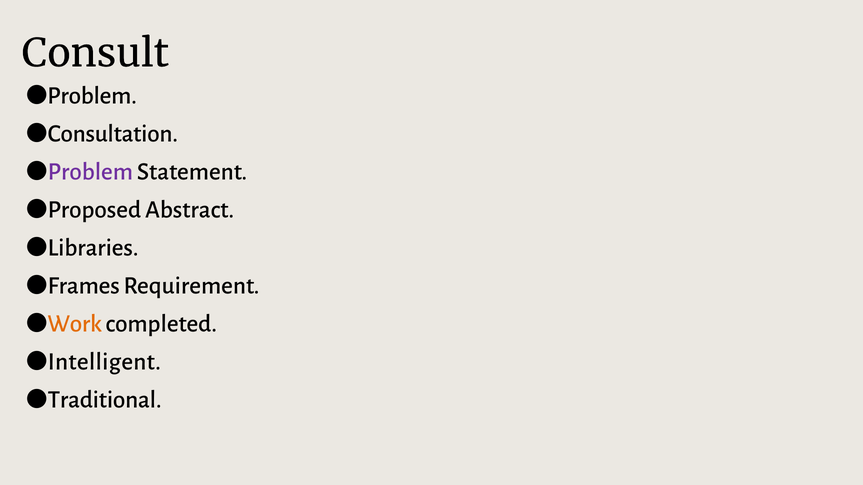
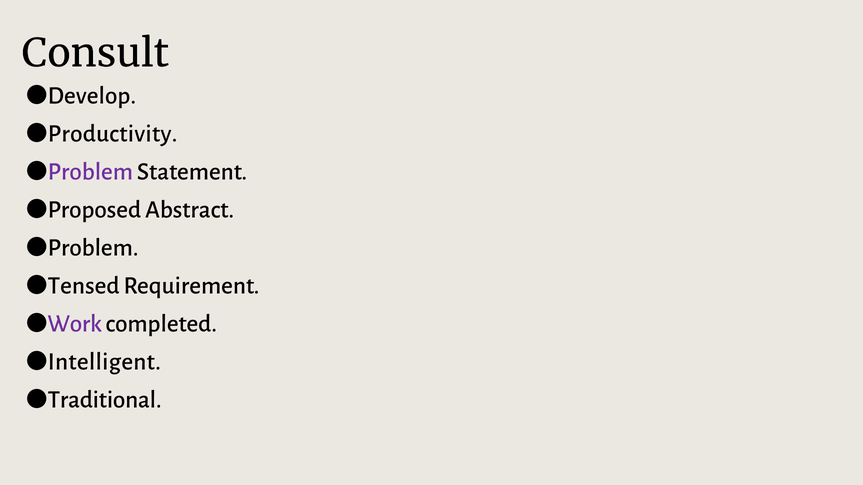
Problem at (92, 95): Problem -> Develop
Consultation: Consultation -> Productivity
Libraries at (93, 248): Libraries -> Problem
Frames: Frames -> Tensed
Work colour: orange -> purple
